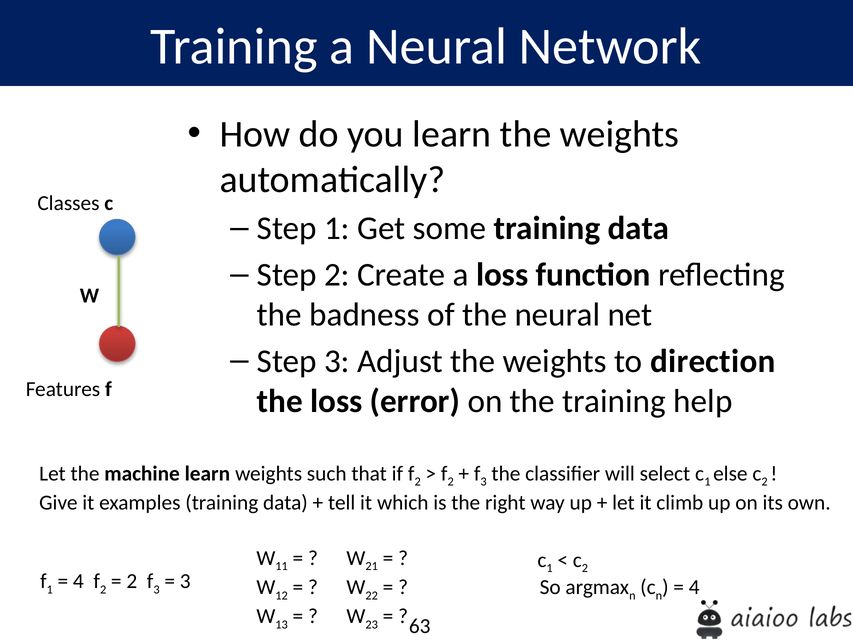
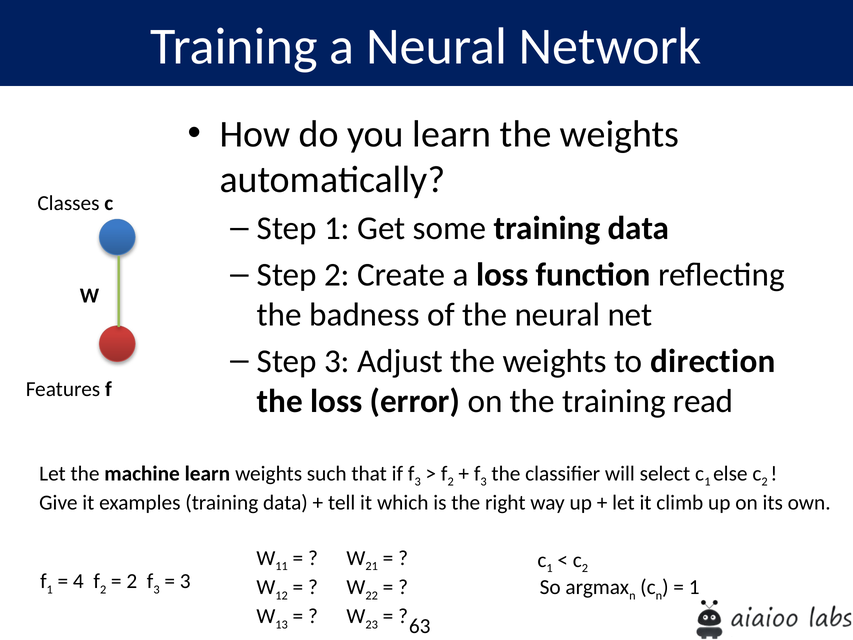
help: help -> read
if f 2: 2 -> 3
4 at (694, 587): 4 -> 1
